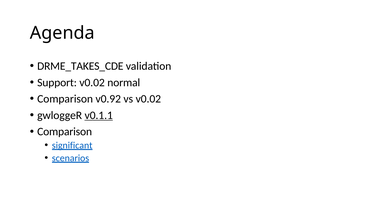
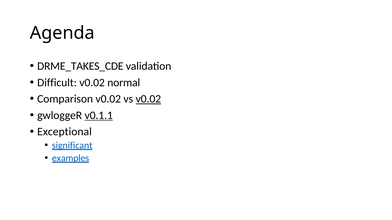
Support: Support -> Difficult
Comparison v0.92: v0.92 -> v0.02
v0.02 at (148, 99) underline: none -> present
Comparison at (65, 132): Comparison -> Exceptional
scenarios: scenarios -> examples
